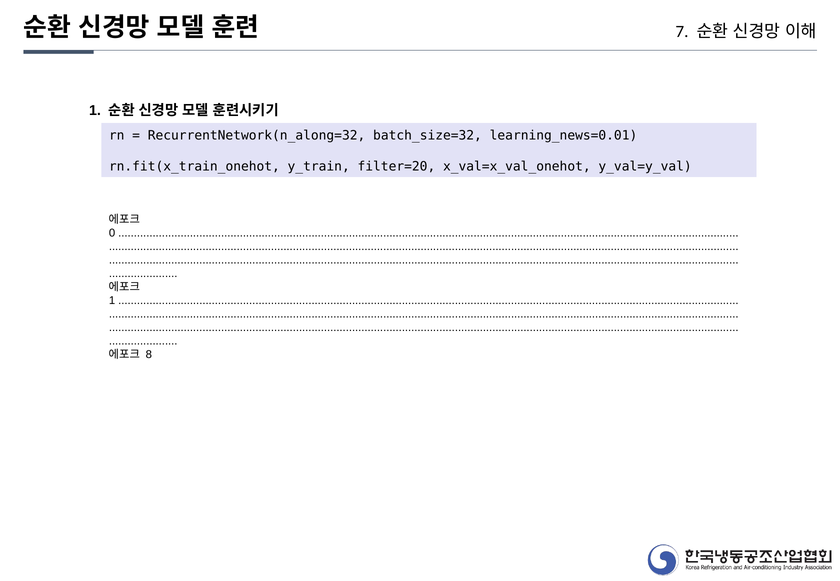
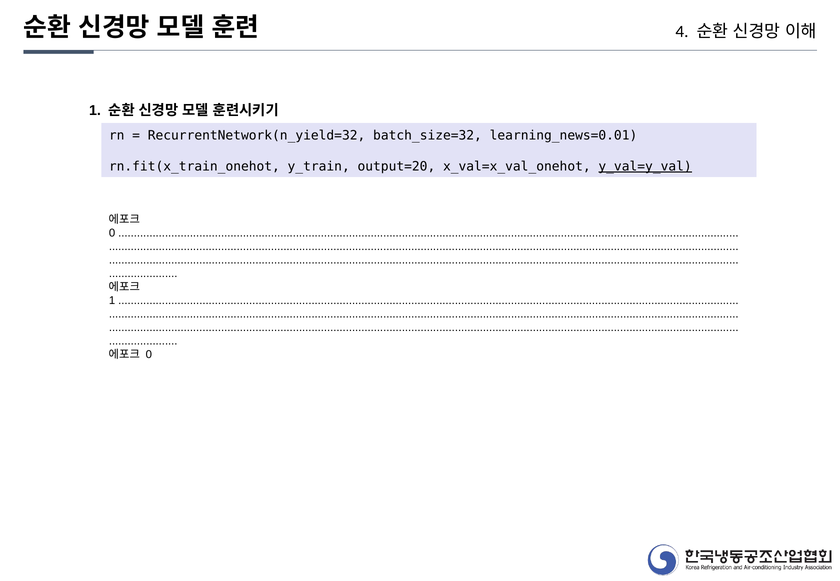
7: 7 -> 4
RecurrentNetwork(n_along=32: RecurrentNetwork(n_along=32 -> RecurrentNetwork(n_yield=32
filter=20: filter=20 -> output=20
y_val=y_val underline: none -> present
8 at (149, 355): 8 -> 0
